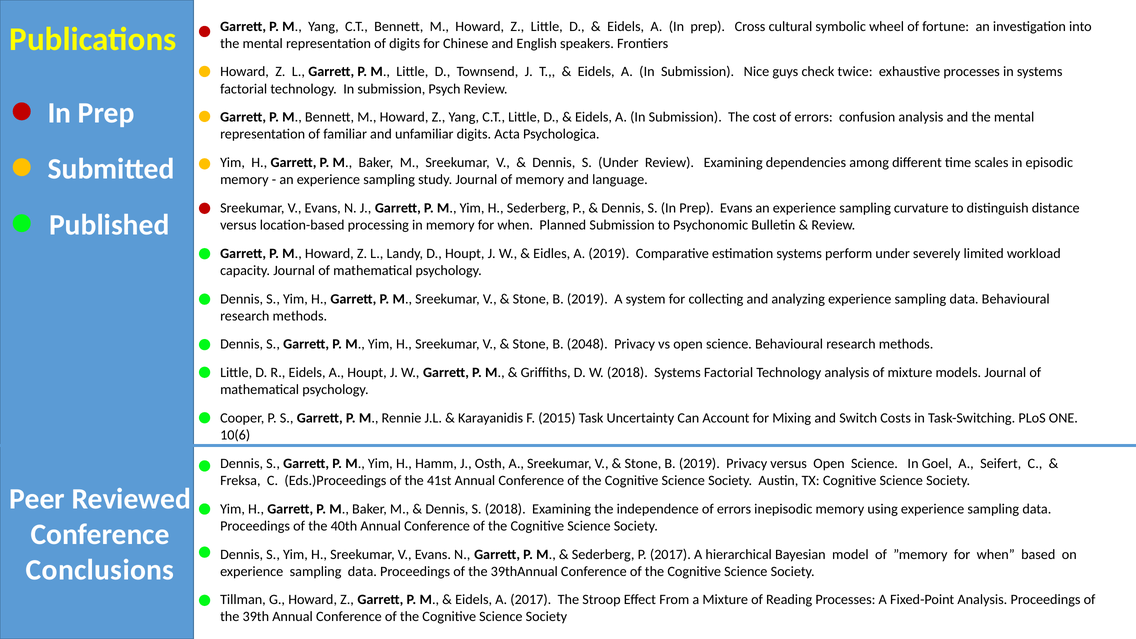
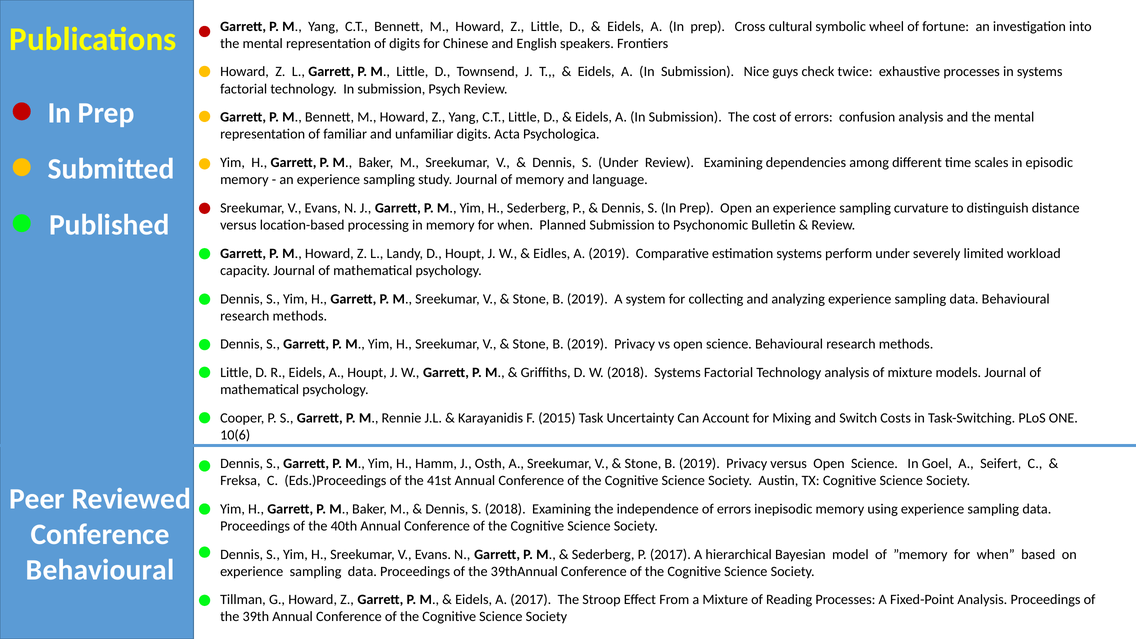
Prep Evans: Evans -> Open
2048 at (587, 344): 2048 -> 2019
Conclusions at (100, 570): Conclusions -> Behavioural
